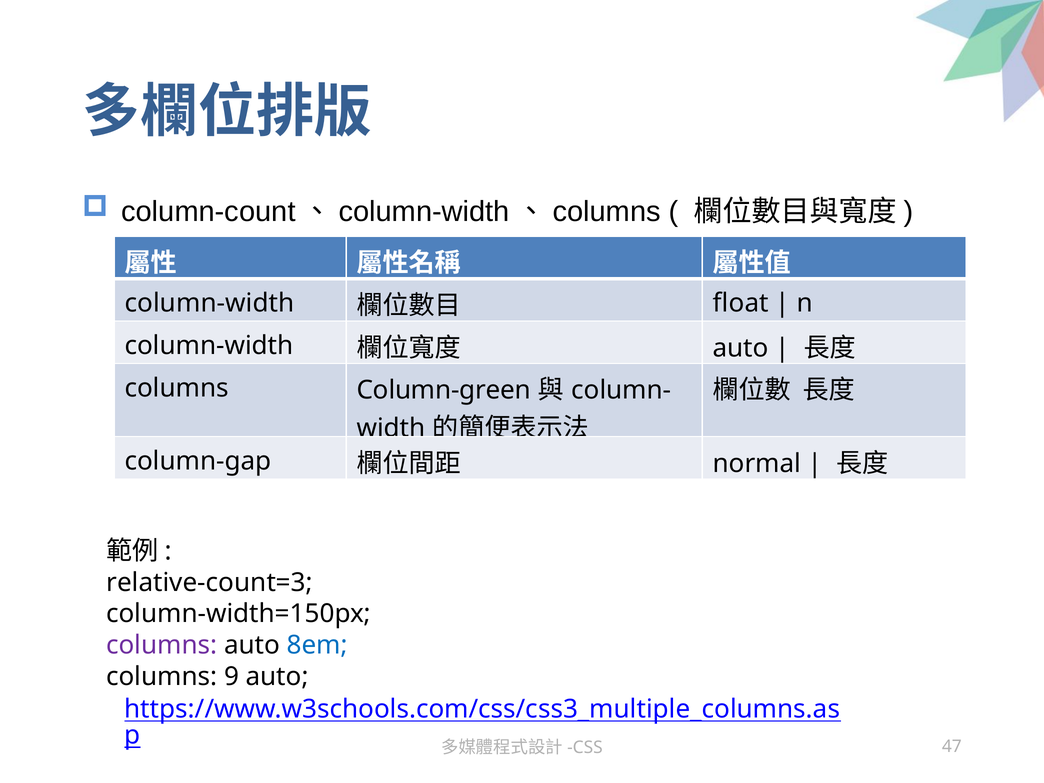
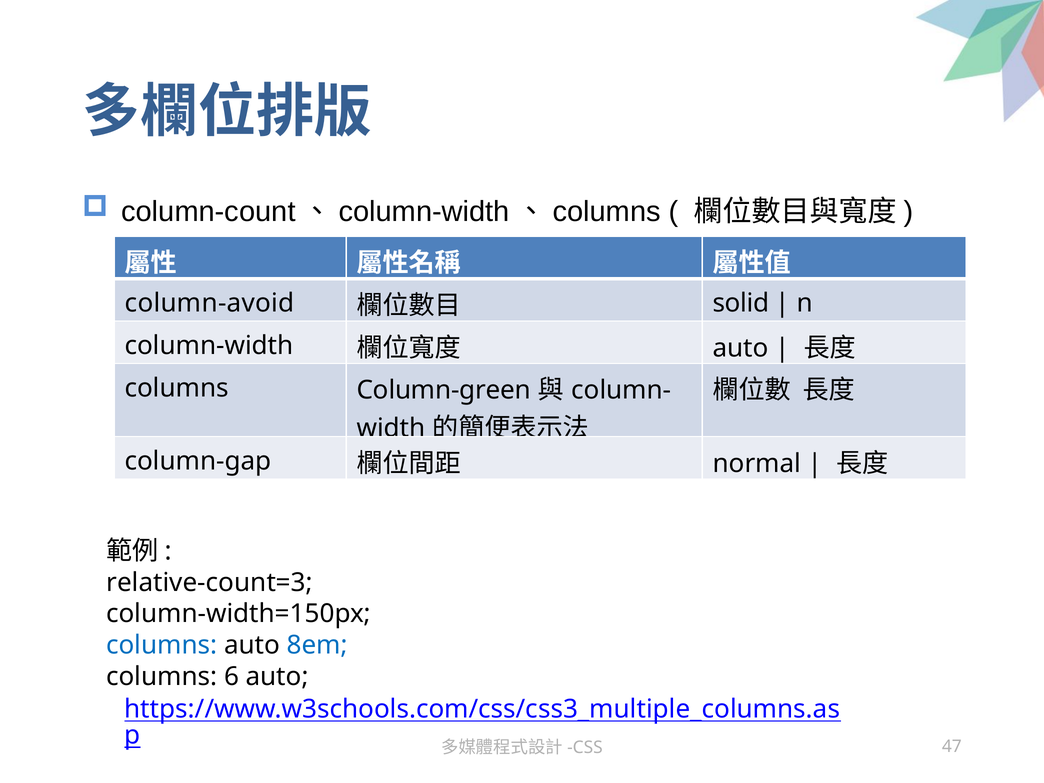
column-width at (210, 303): column-width -> column-avoid
float: float -> solid
columns at (162, 645) colour: purple -> blue
9: 9 -> 6
